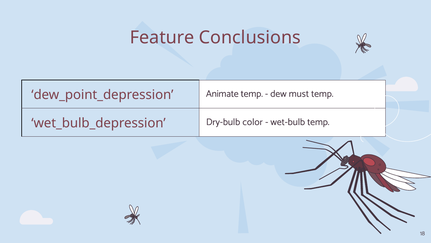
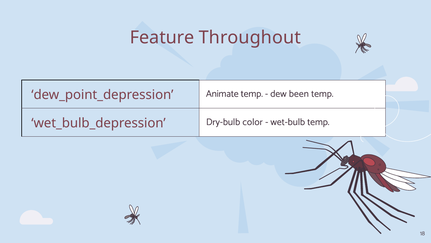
Conclusions: Conclusions -> Throughout
must: must -> been
